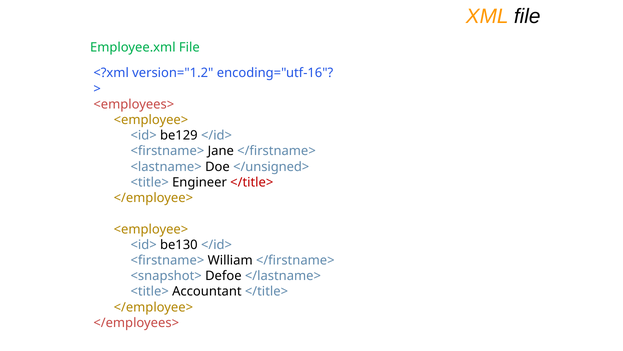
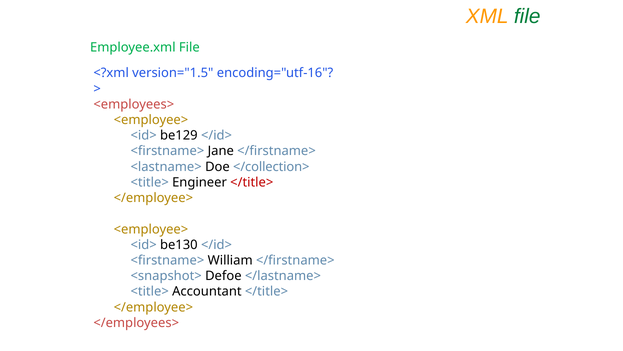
file at (527, 16) colour: black -> green
version="1.2: version="1.2 -> version="1.5
</unsigned>: </unsigned> -> </collection>
